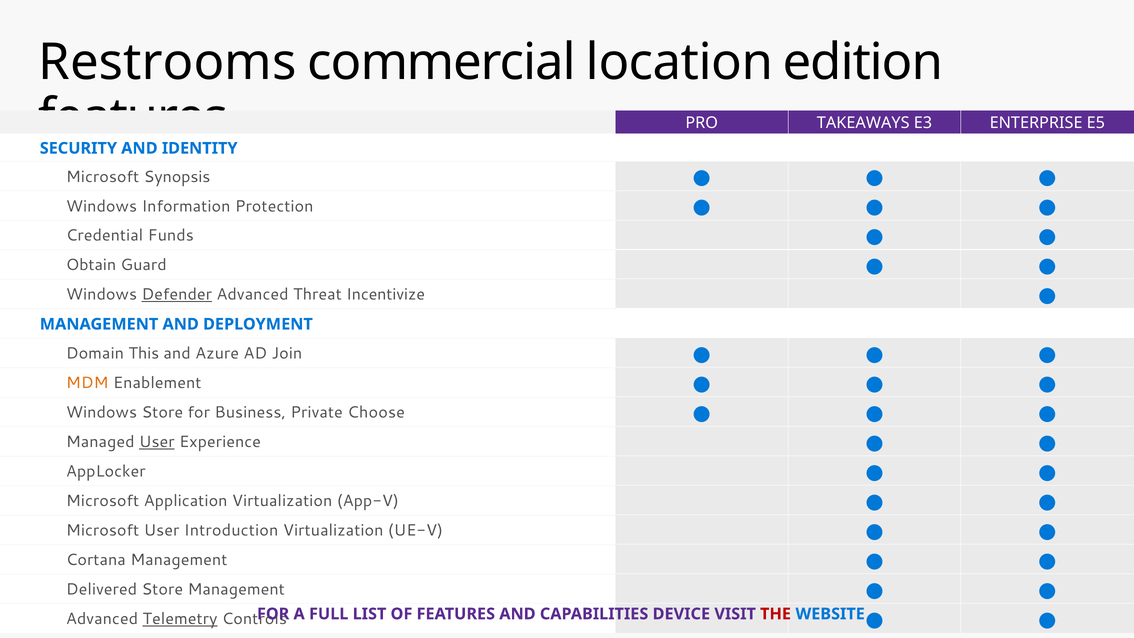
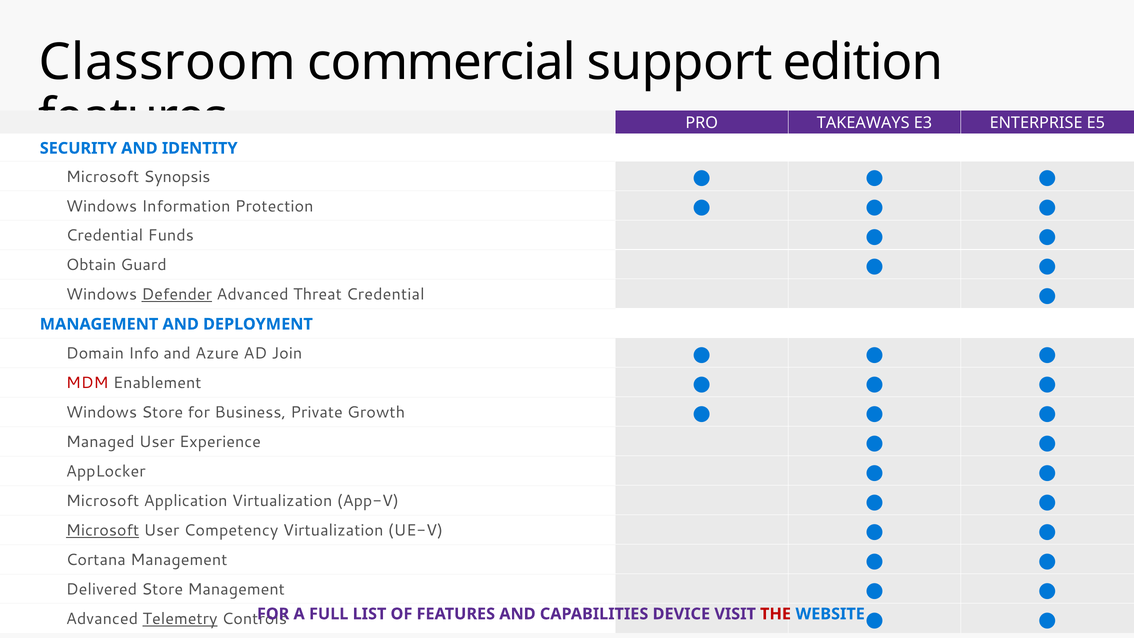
Restrooms: Restrooms -> Classroom
location: location -> support
Threat Incentivize: Incentivize -> Credential
This: This -> Info
MDM colour: orange -> red
Choose: Choose -> Growth
User at (157, 442) underline: present -> none
Microsoft at (103, 530) underline: none -> present
Introduction: Introduction -> Competency
